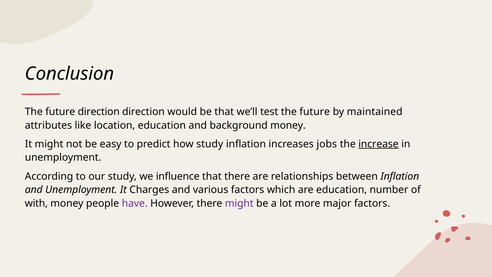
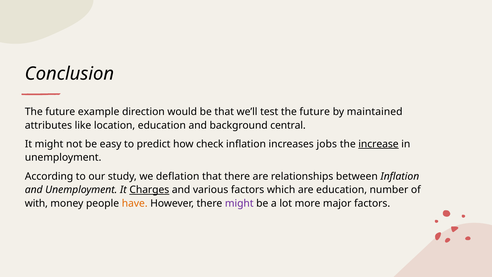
future direction: direction -> example
background money: money -> central
how study: study -> check
influence: influence -> deflation
Charges underline: none -> present
have colour: purple -> orange
